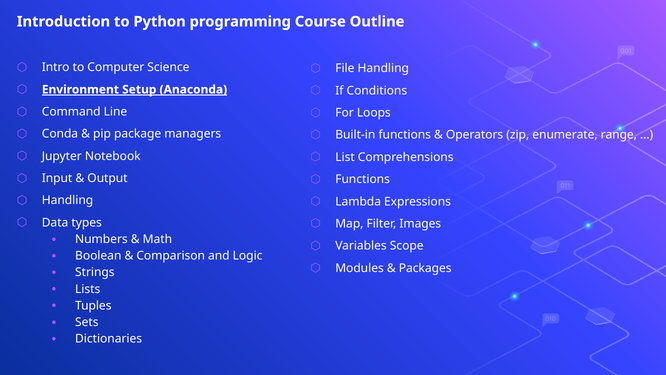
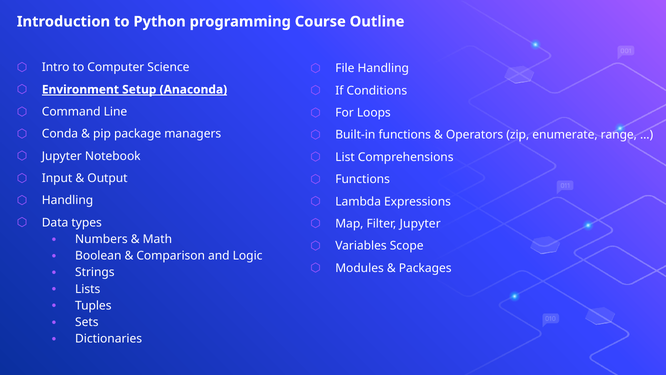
Filter Images: Images -> Jupyter
